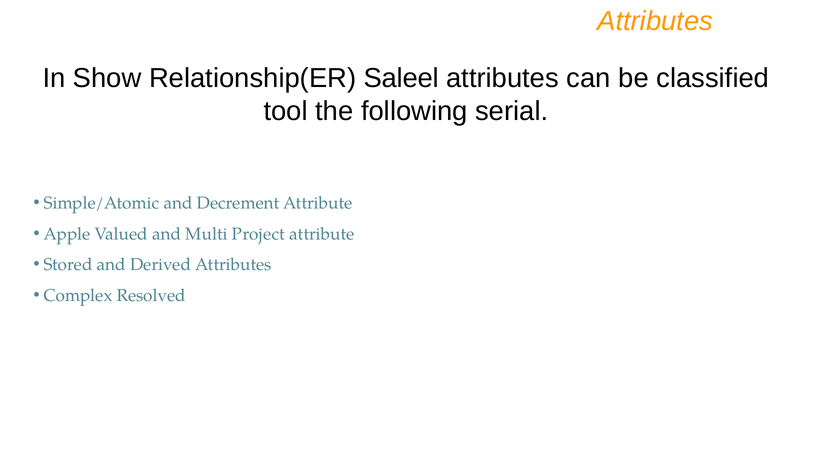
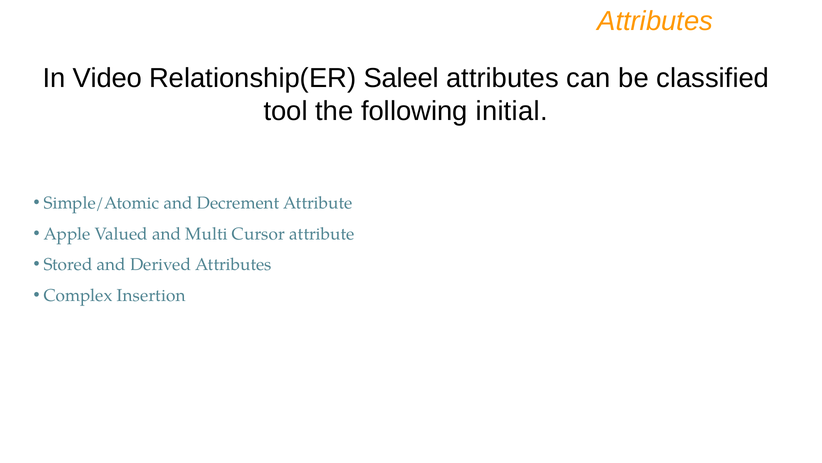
Show: Show -> Video
serial: serial -> initial
Project: Project -> Cursor
Resolved: Resolved -> Insertion
